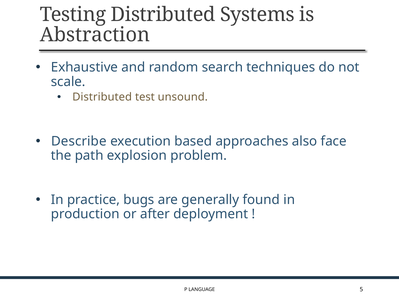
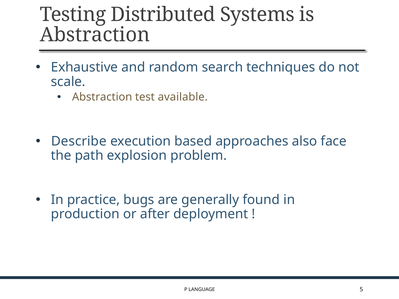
Distributed at (102, 97): Distributed -> Abstraction
unsound: unsound -> available
